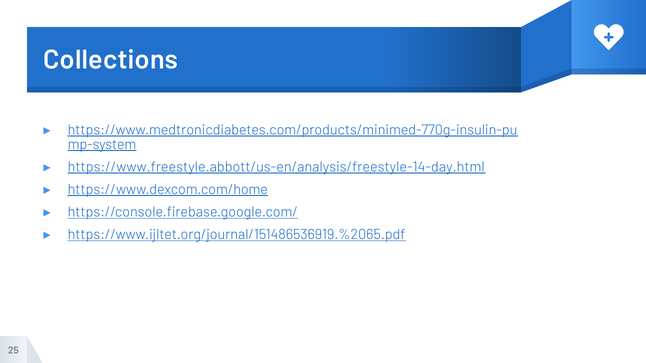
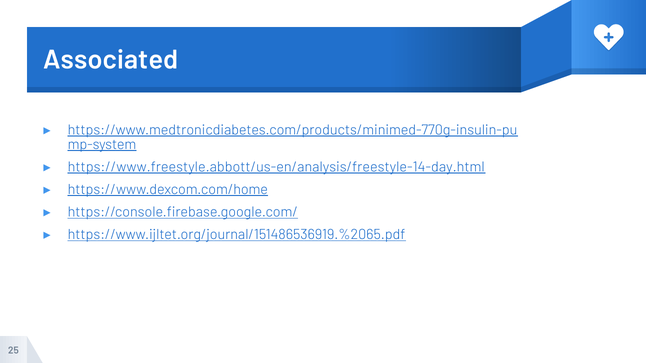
Collections: Collections -> Associated
